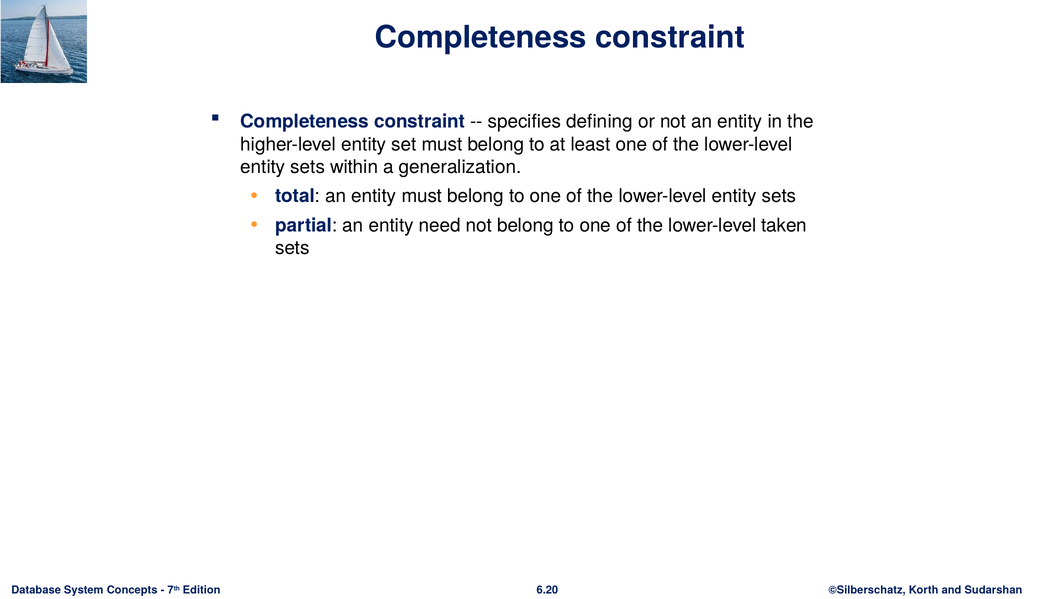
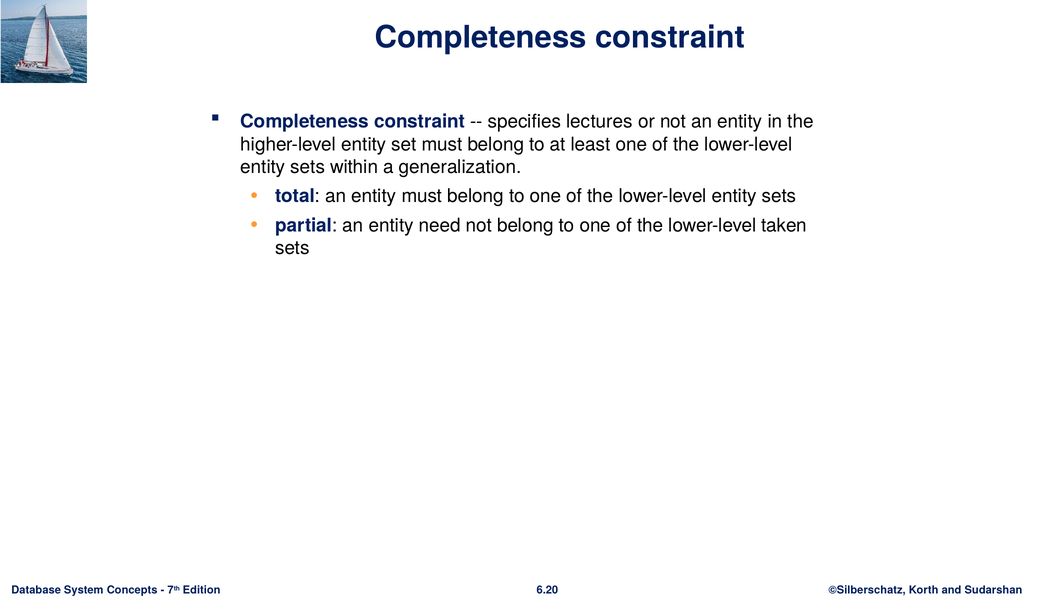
defining: defining -> lectures
